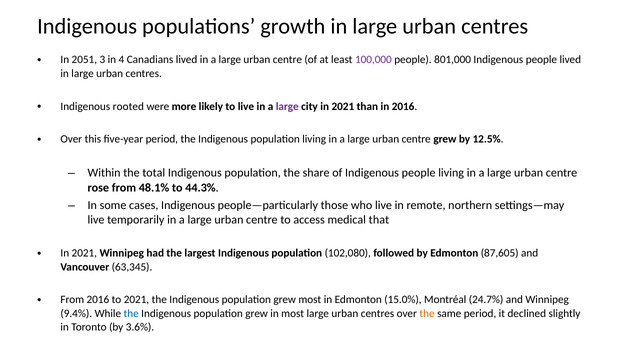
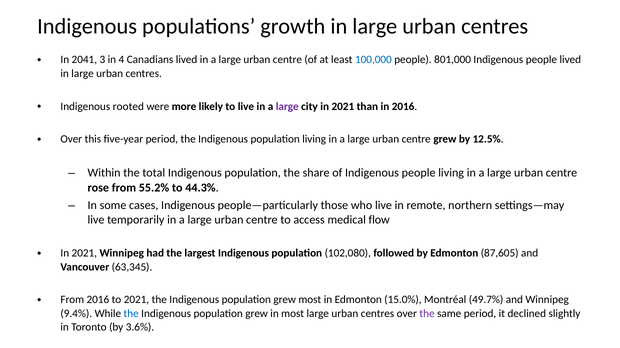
2051: 2051 -> 2041
100,000 colour: purple -> blue
48.1%: 48.1% -> 55.2%
that: that -> flow
24.7%: 24.7% -> 49.7%
the at (427, 314) colour: orange -> purple
